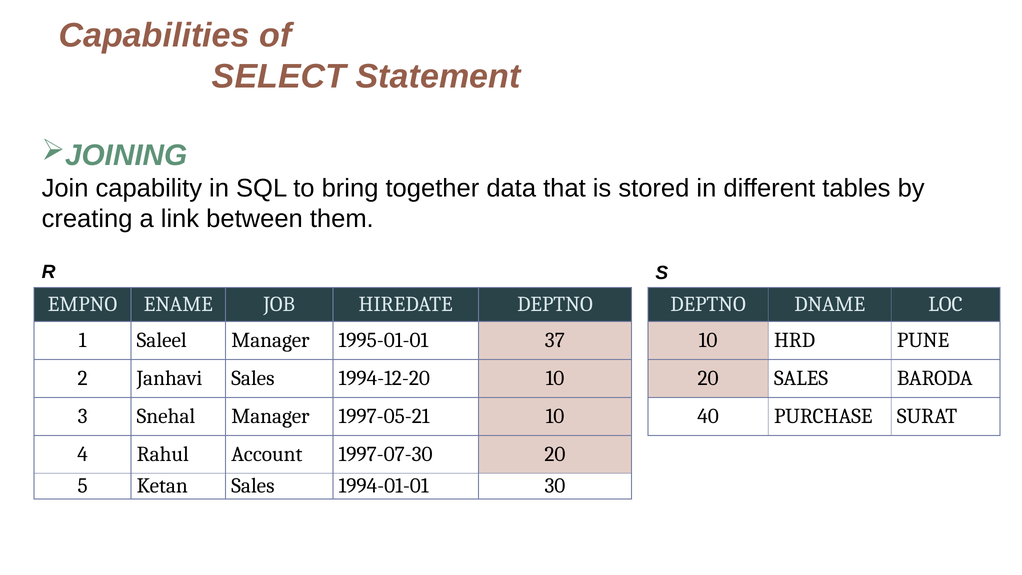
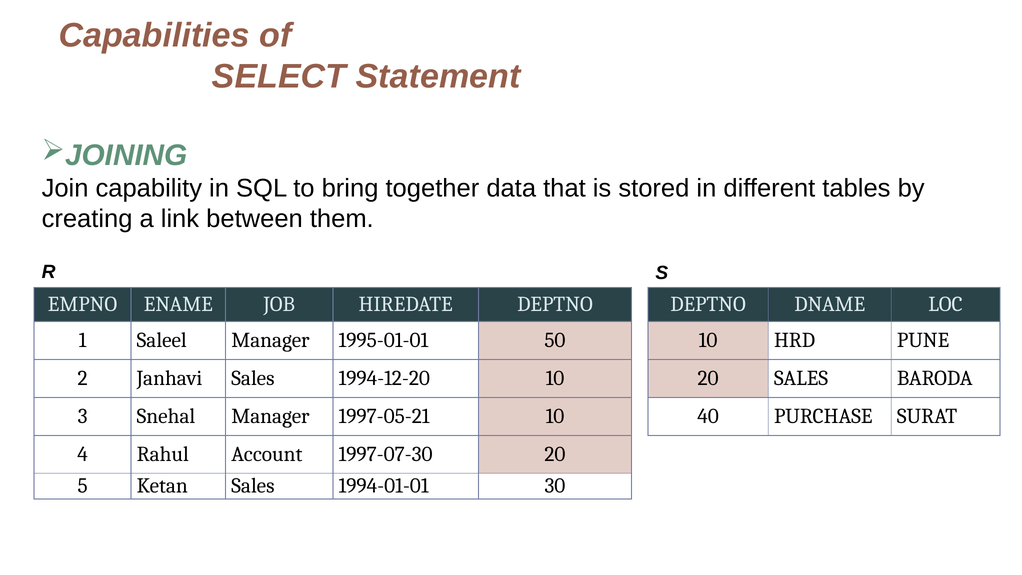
37: 37 -> 50
